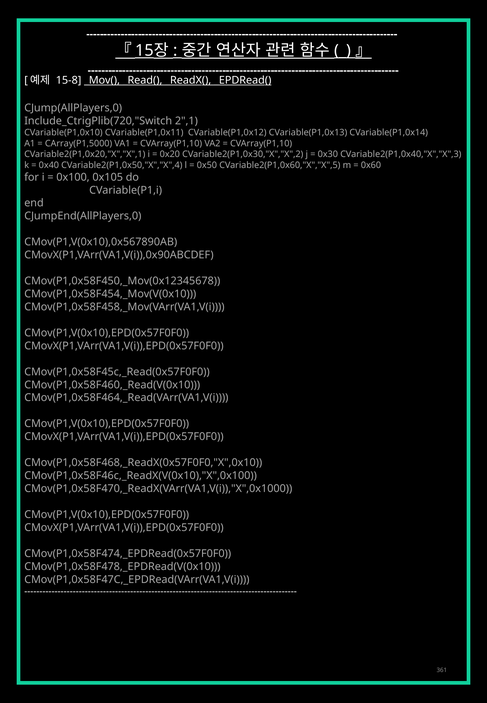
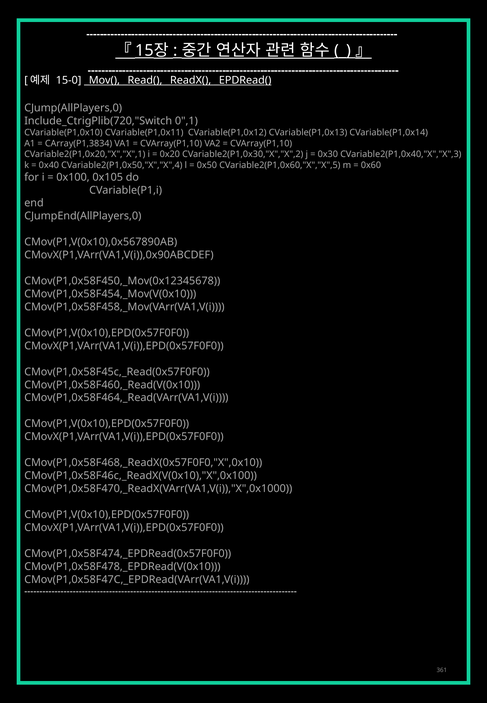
15-8: 15-8 -> 15-0
2",1: 2",1 -> 0",1
CArray(P1,5000: CArray(P1,5000 -> CArray(P1,3834
